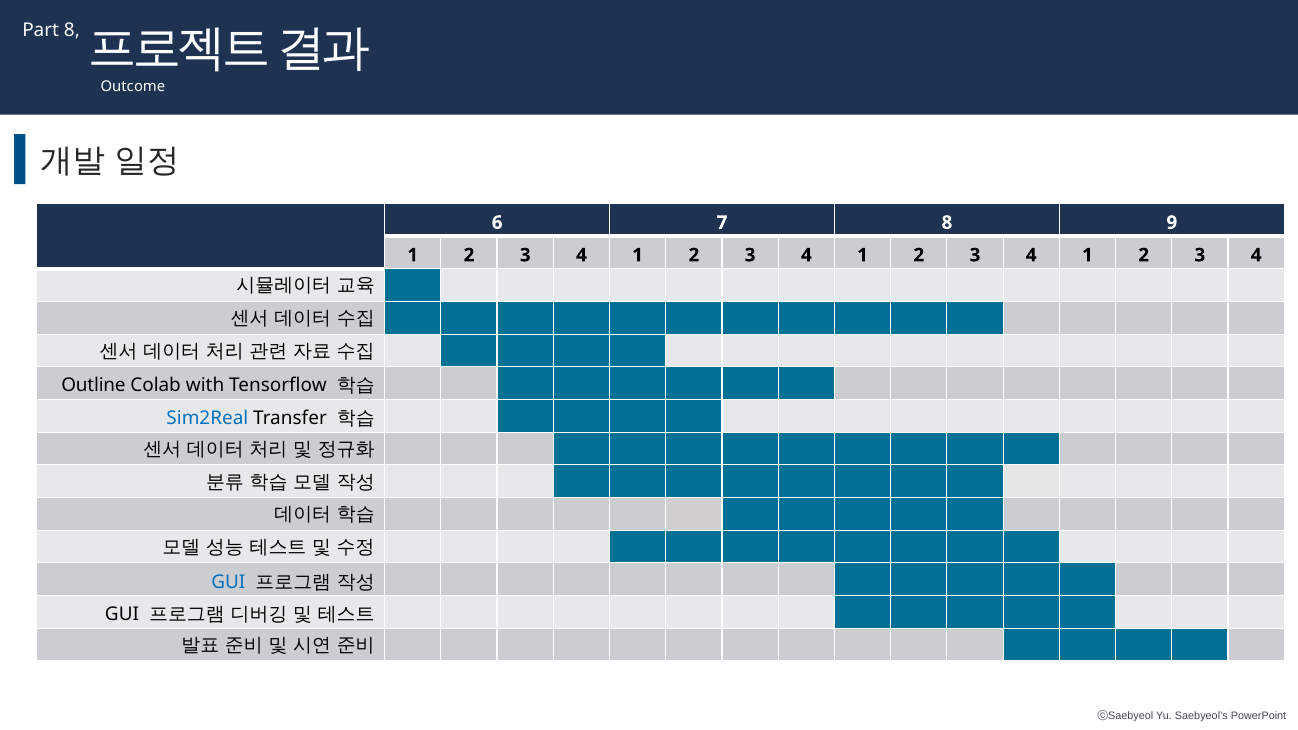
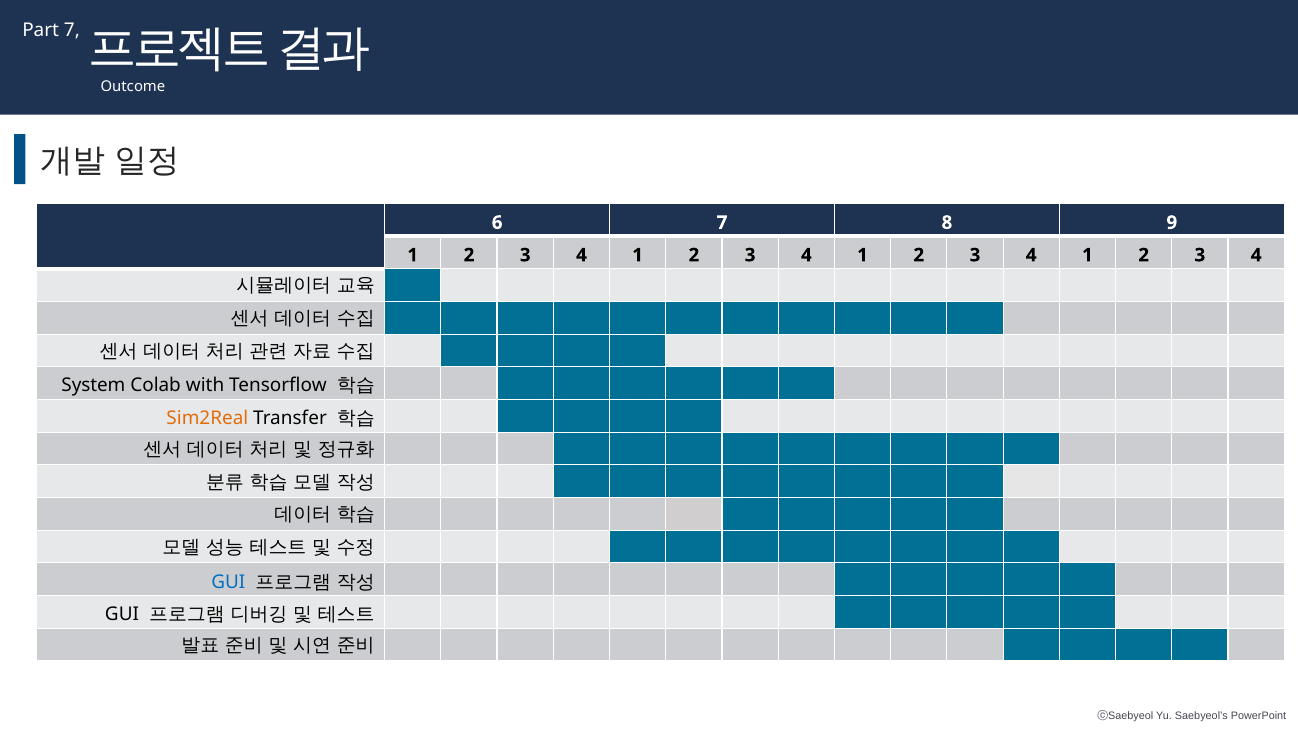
Part 8: 8 -> 7
Outline: Outline -> System
Sim2Real colour: blue -> orange
